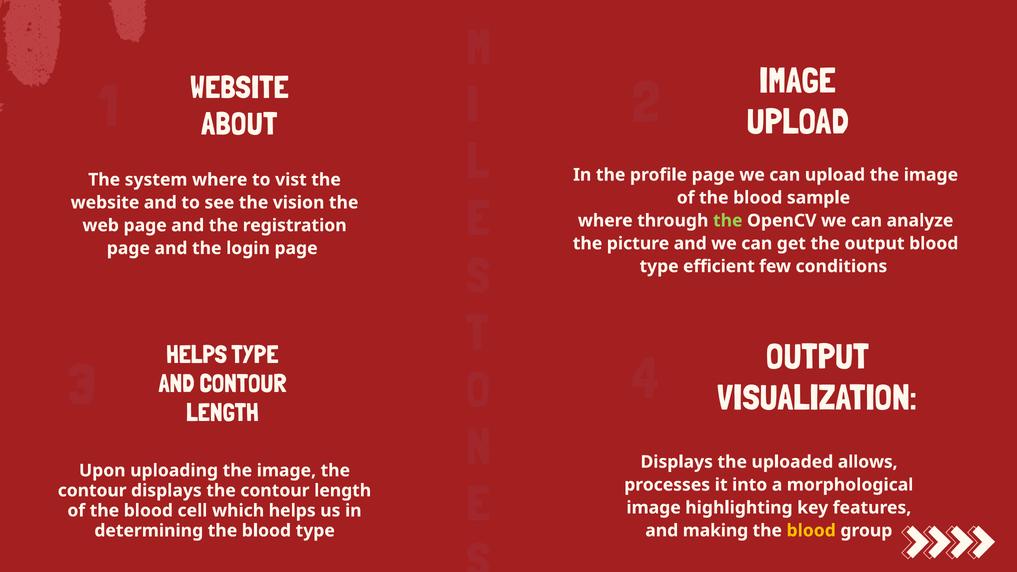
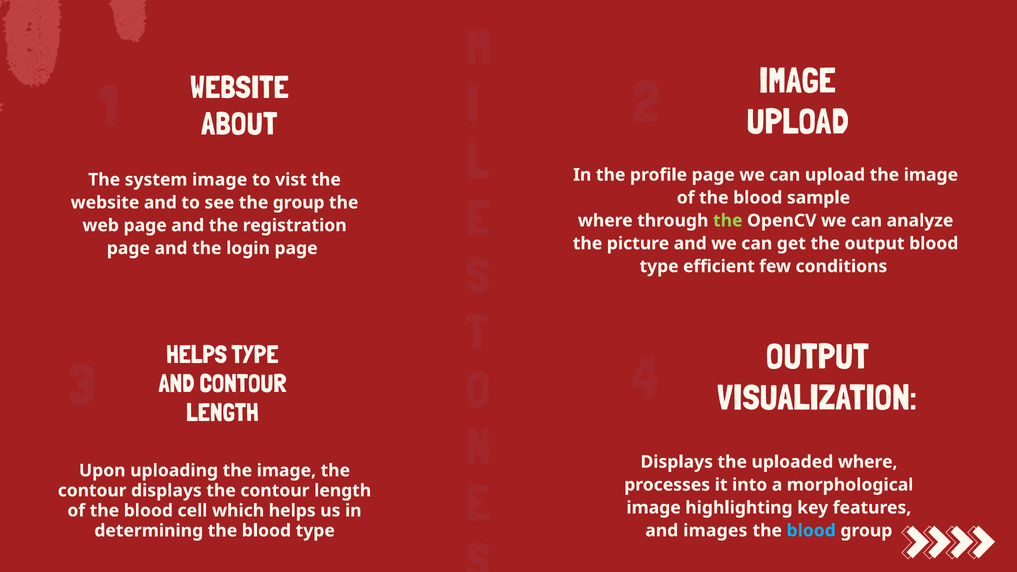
system where: where -> image
the vision: vision -> group
uploaded allows: allows -> where
making: making -> images
blood at (811, 531) colour: yellow -> light blue
